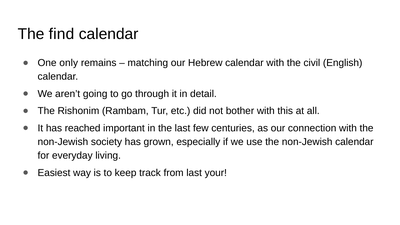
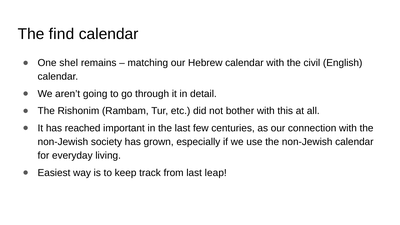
only: only -> shel
your: your -> leap
